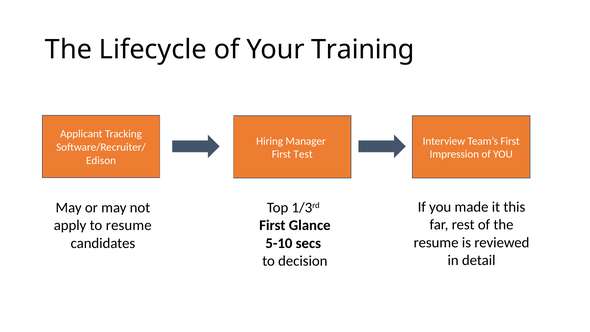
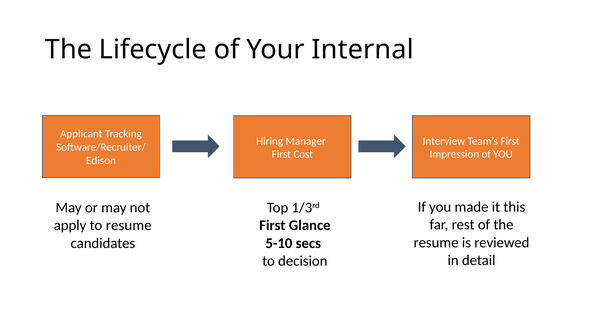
Training: Training -> Internal
Test: Test -> Cost
